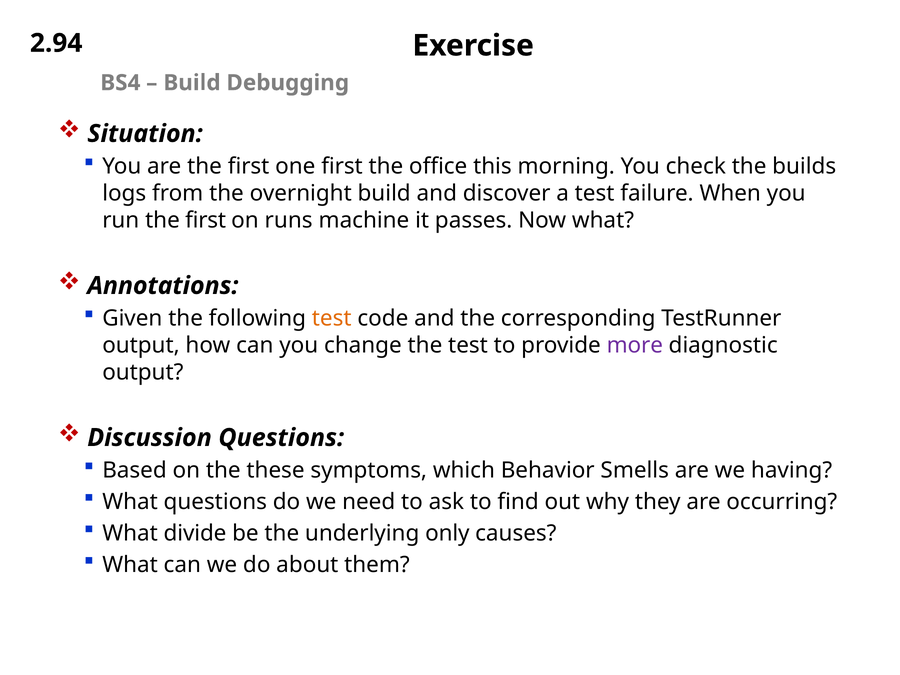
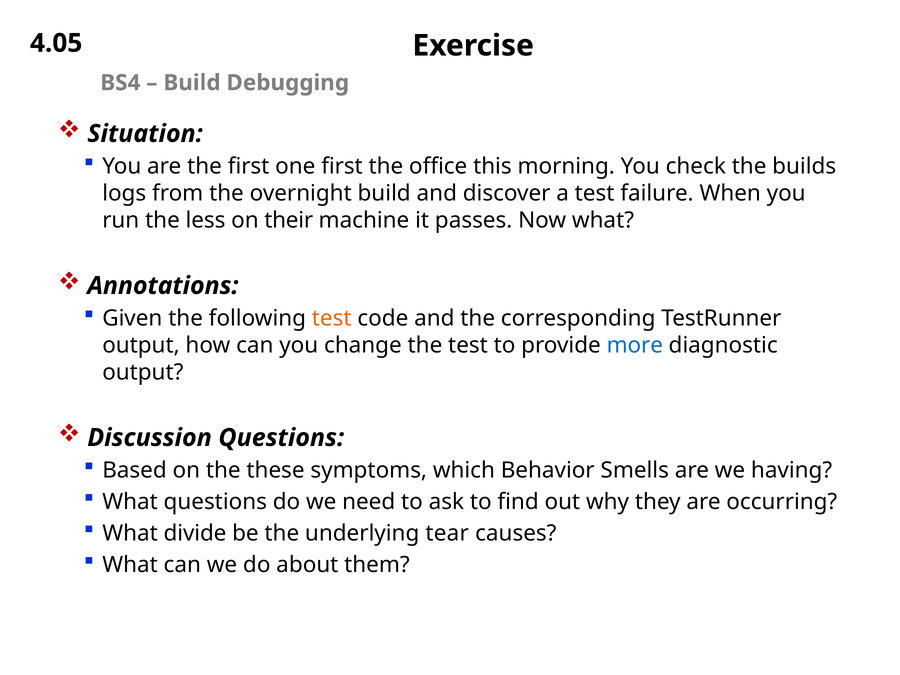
2.94: 2.94 -> 4.05
run the first: first -> less
runs: runs -> their
more colour: purple -> blue
only: only -> tear
